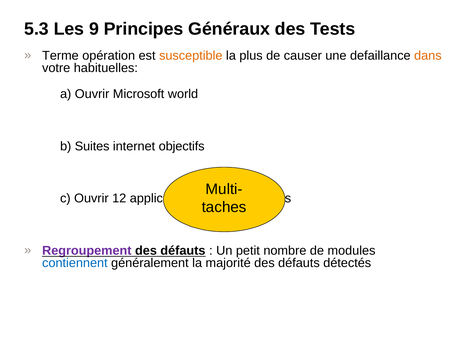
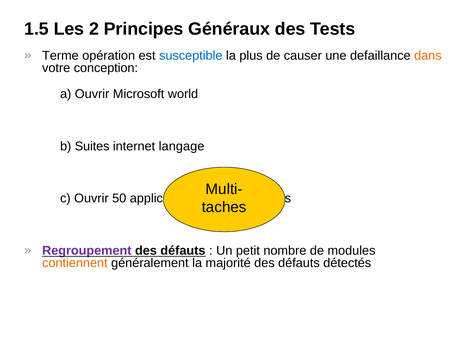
5.3: 5.3 -> 1.5
9: 9 -> 2
susceptible colour: orange -> blue
habituelles: habituelles -> conception
objectifs: objectifs -> langage
12: 12 -> 50
contiennent colour: blue -> orange
